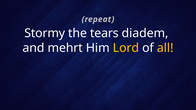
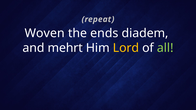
Stormy: Stormy -> Woven
tears: tears -> ends
all colour: yellow -> light green
